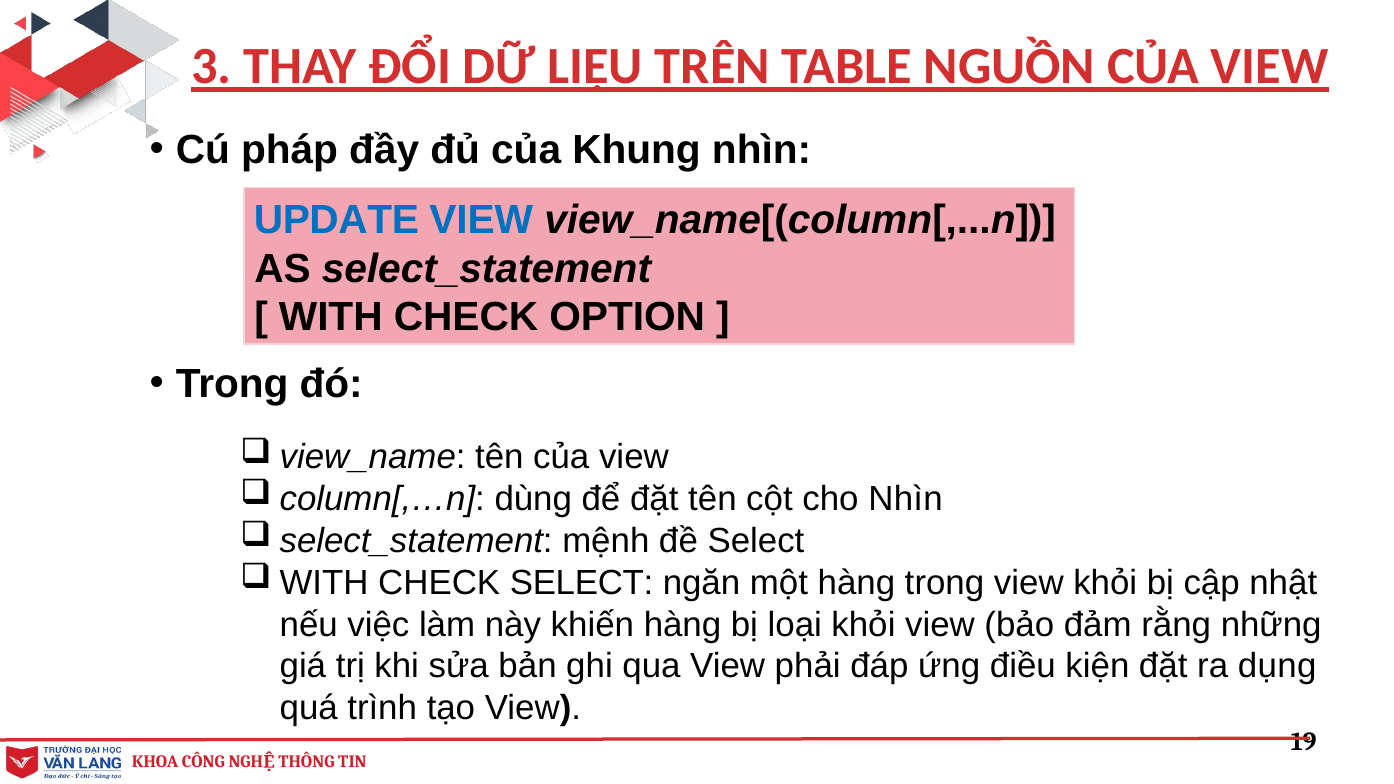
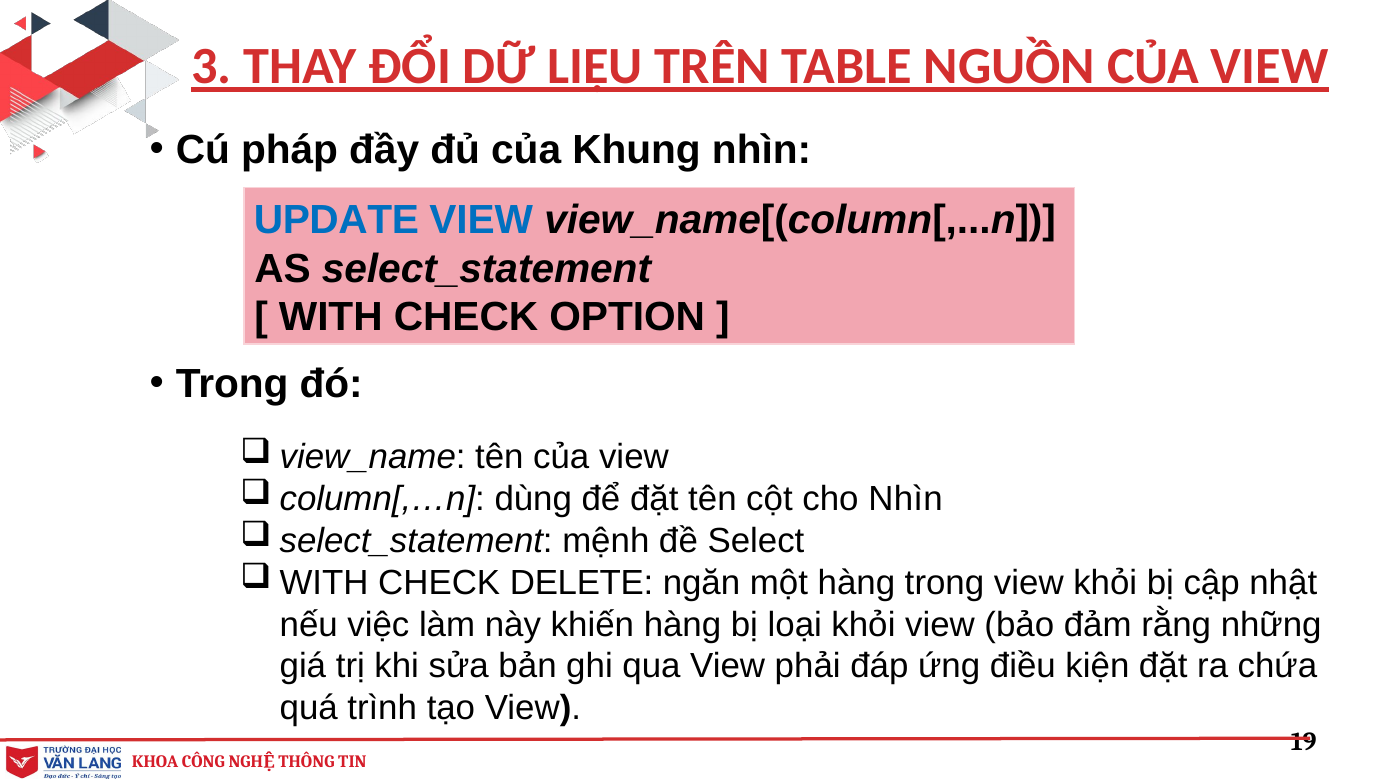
CHECK SELECT: SELECT -> DELETE
dụng: dụng -> chứa
